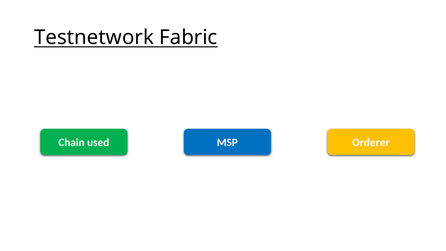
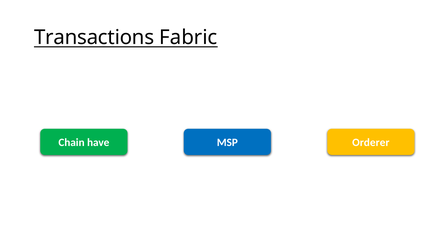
Testnetwork: Testnetwork -> Transactions
used: used -> have
